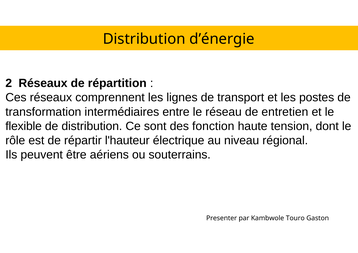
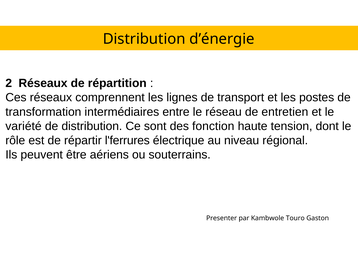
flexible: flexible -> variété
l'hauteur: l'hauteur -> l'ferrures
